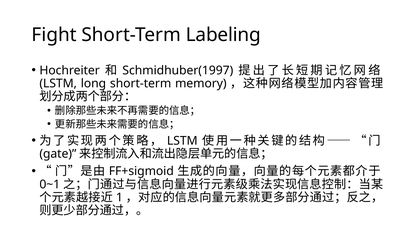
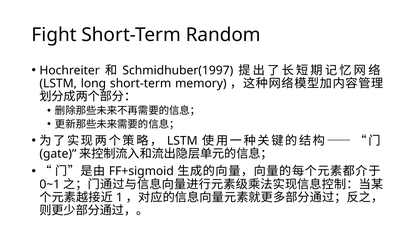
Labeling: Labeling -> Random
